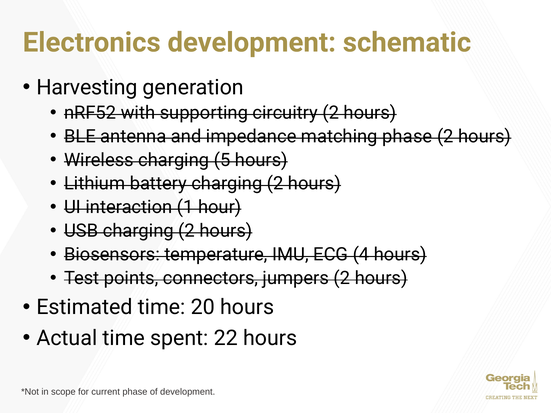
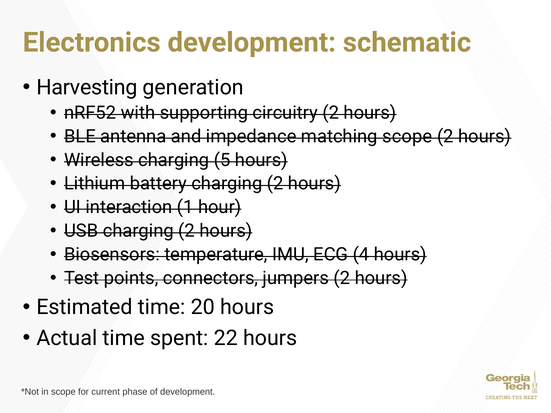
matching phase: phase -> scope
